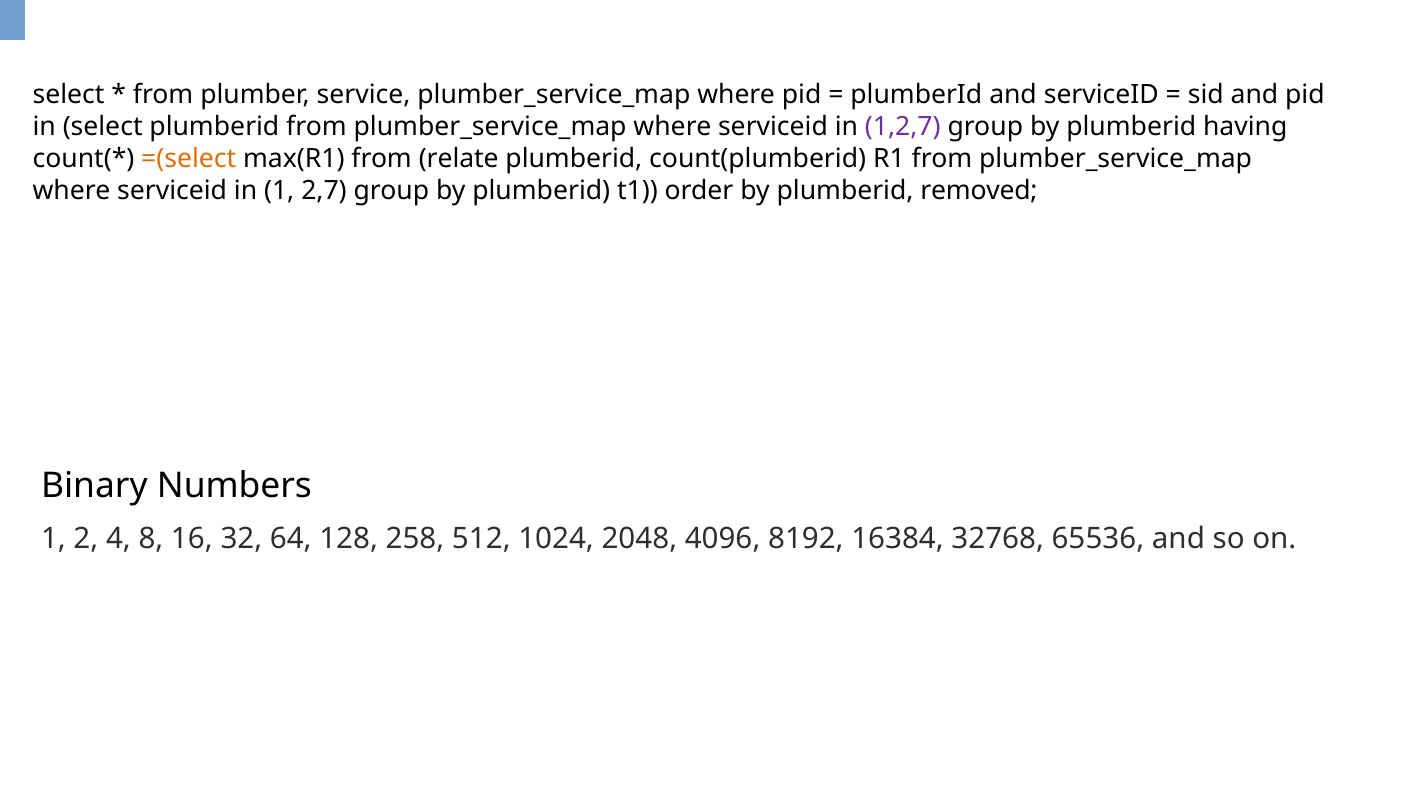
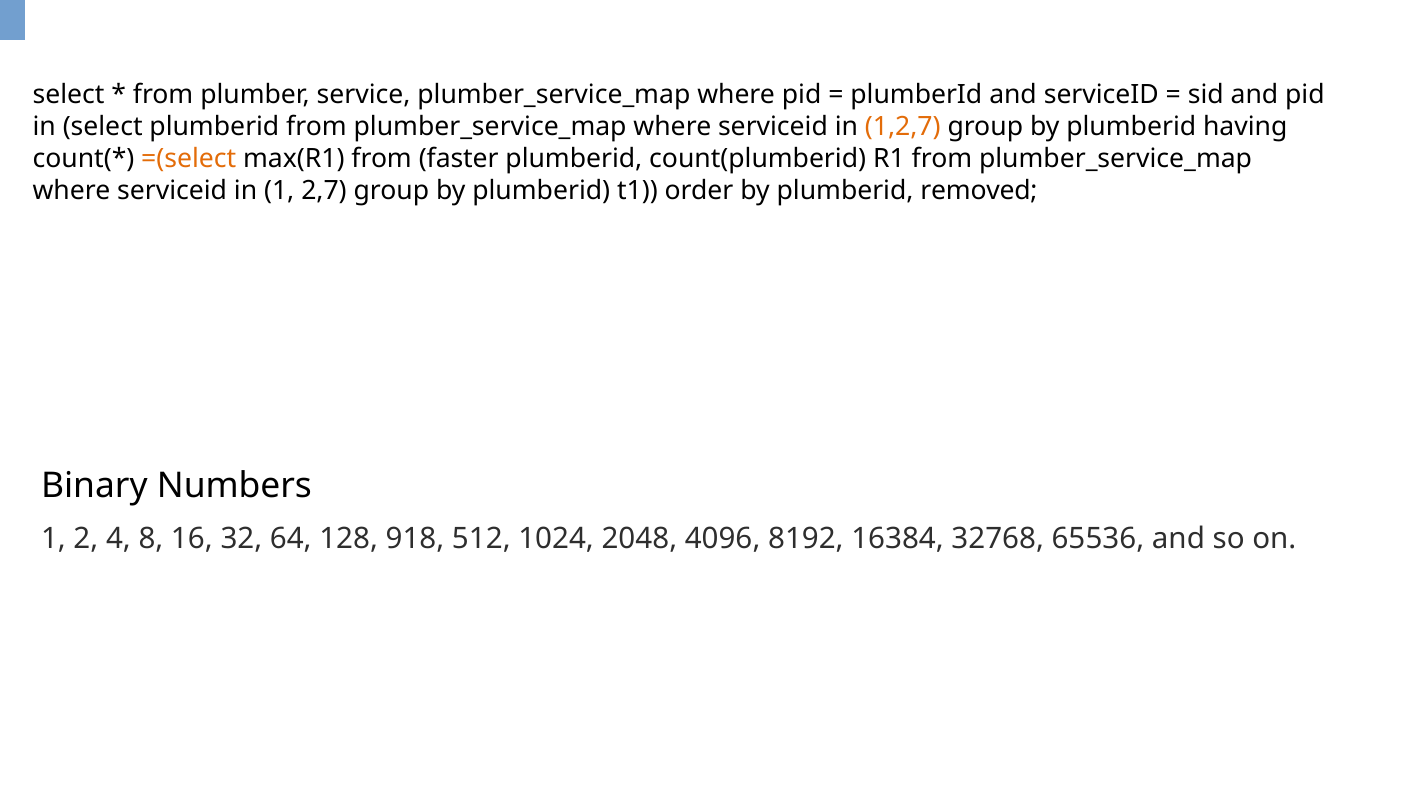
1,2,7 colour: purple -> orange
relate: relate -> faster
258: 258 -> 918
